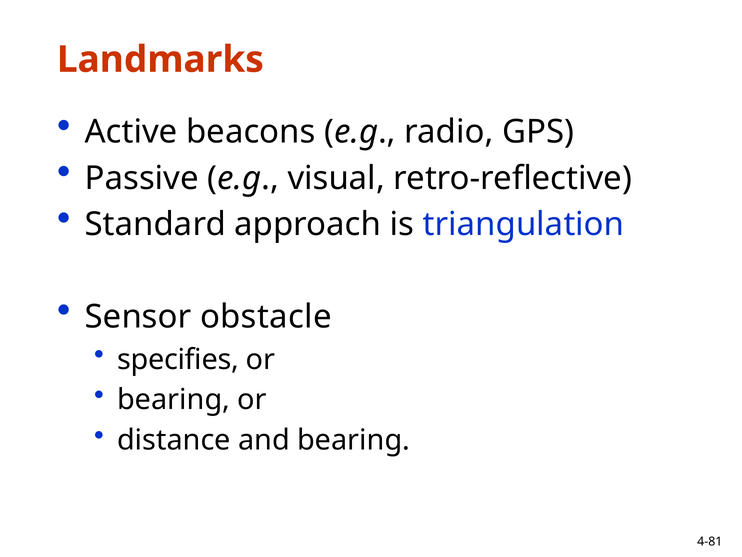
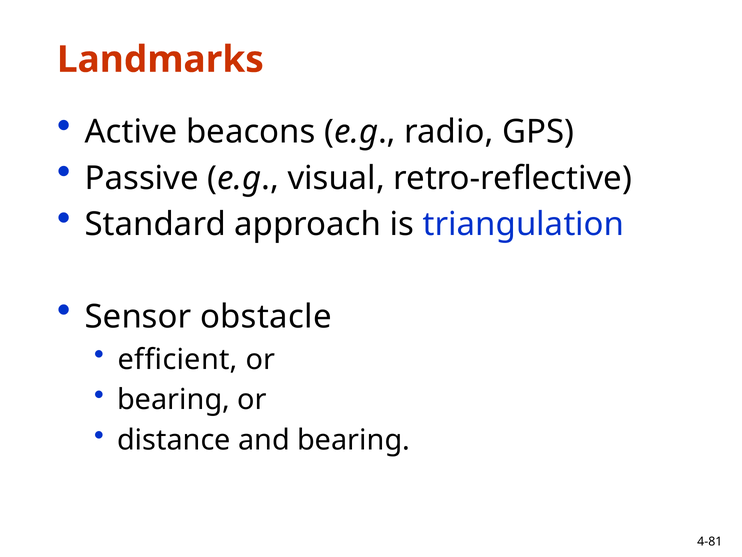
specifies: specifies -> efficient
